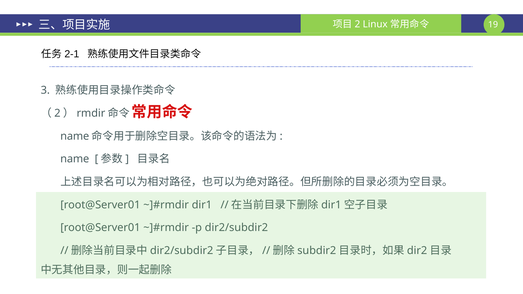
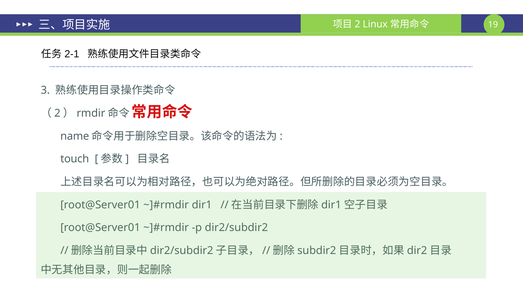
name at (75, 159): name -> touch
